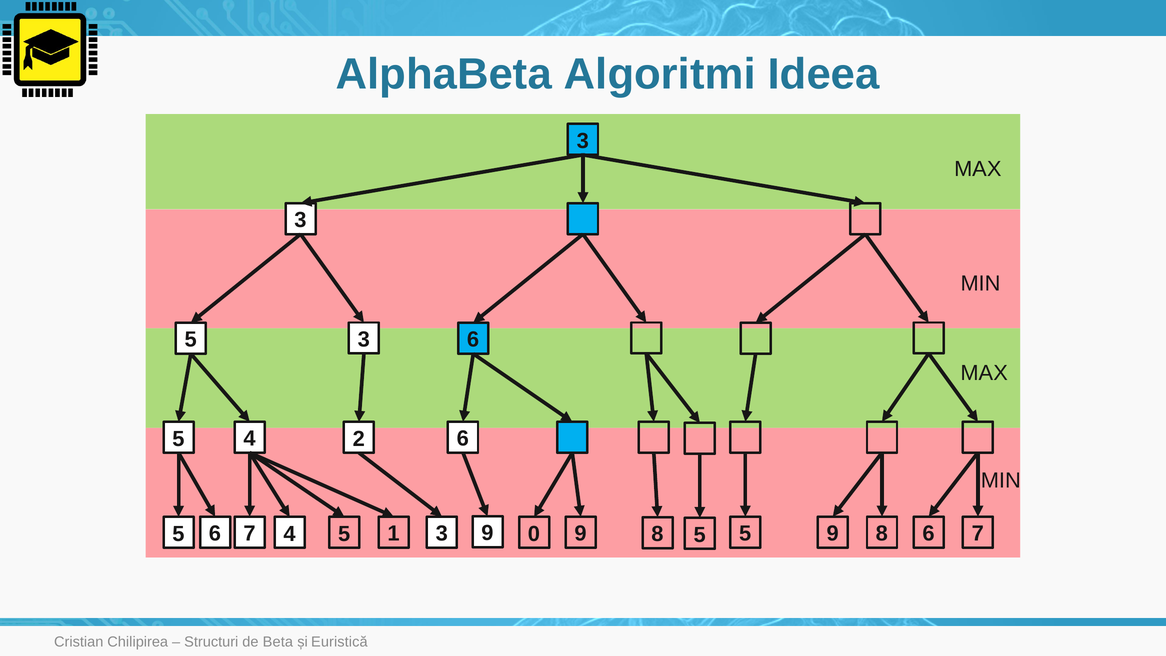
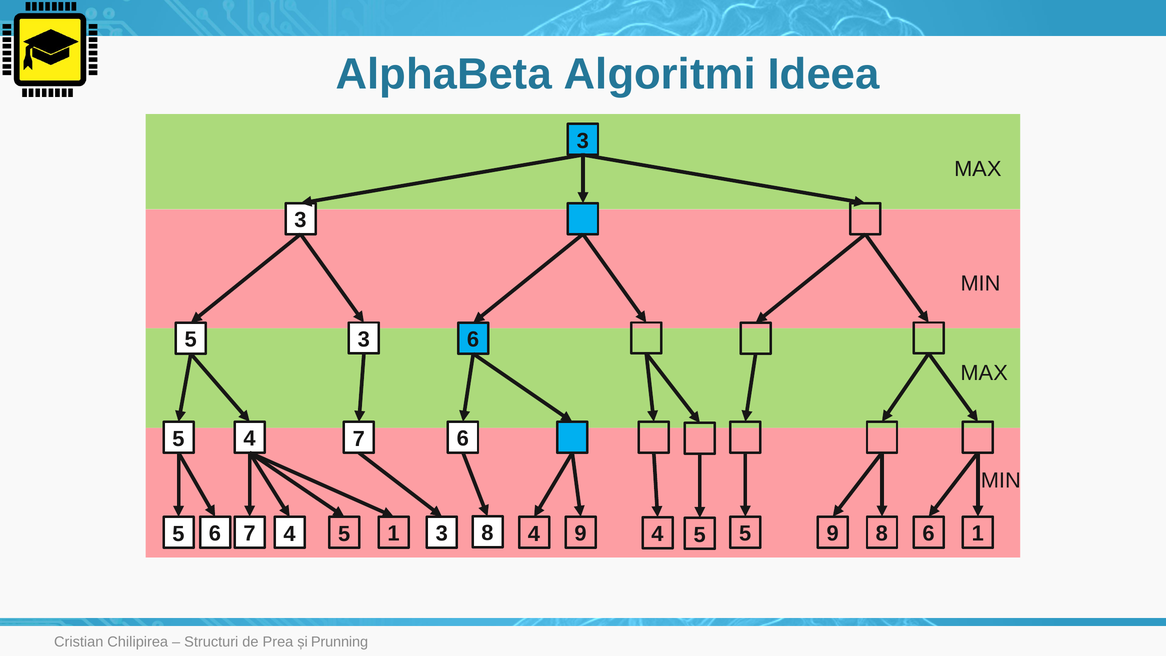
5 2: 2 -> 7
6 8: 8 -> 4
1 9: 9 -> 8
5 0: 0 -> 4
9 7: 7 -> 1
Beta: Beta -> Prea
Euristică: Euristică -> Prunning
